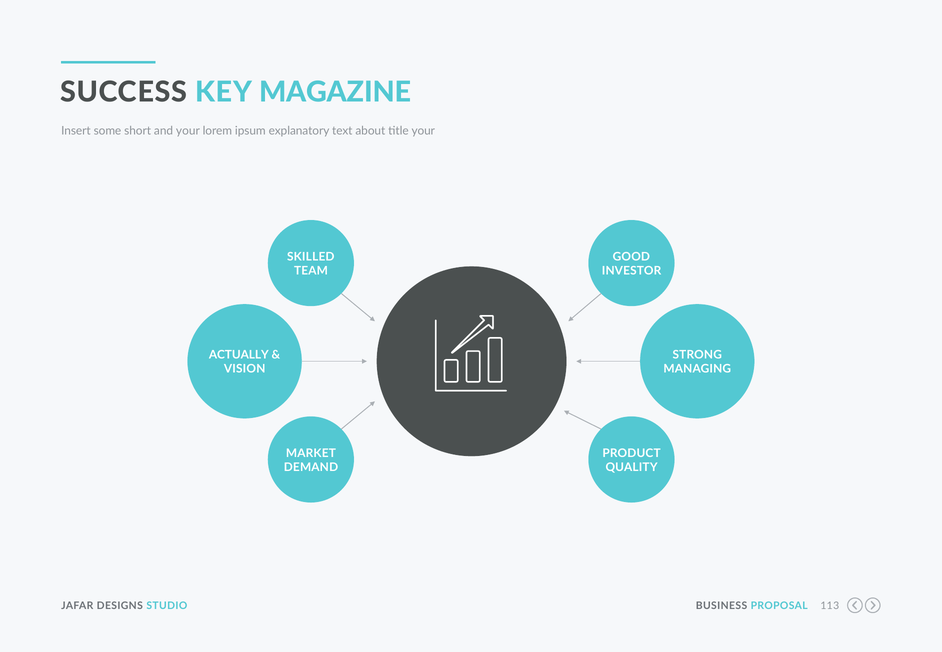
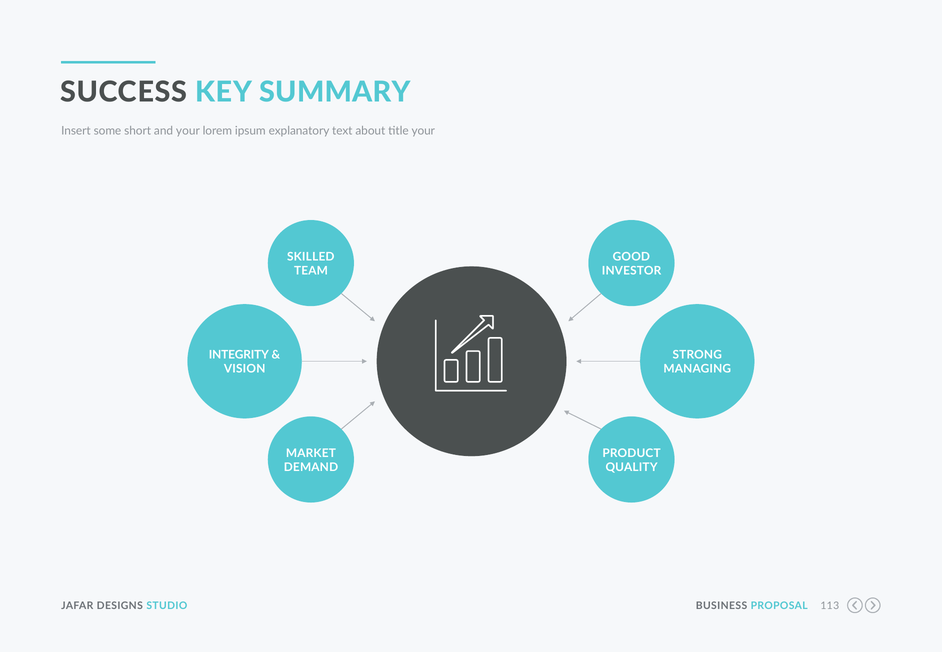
MAGAZINE: MAGAZINE -> SUMMARY
ACTUALLY: ACTUALLY -> INTEGRITY
